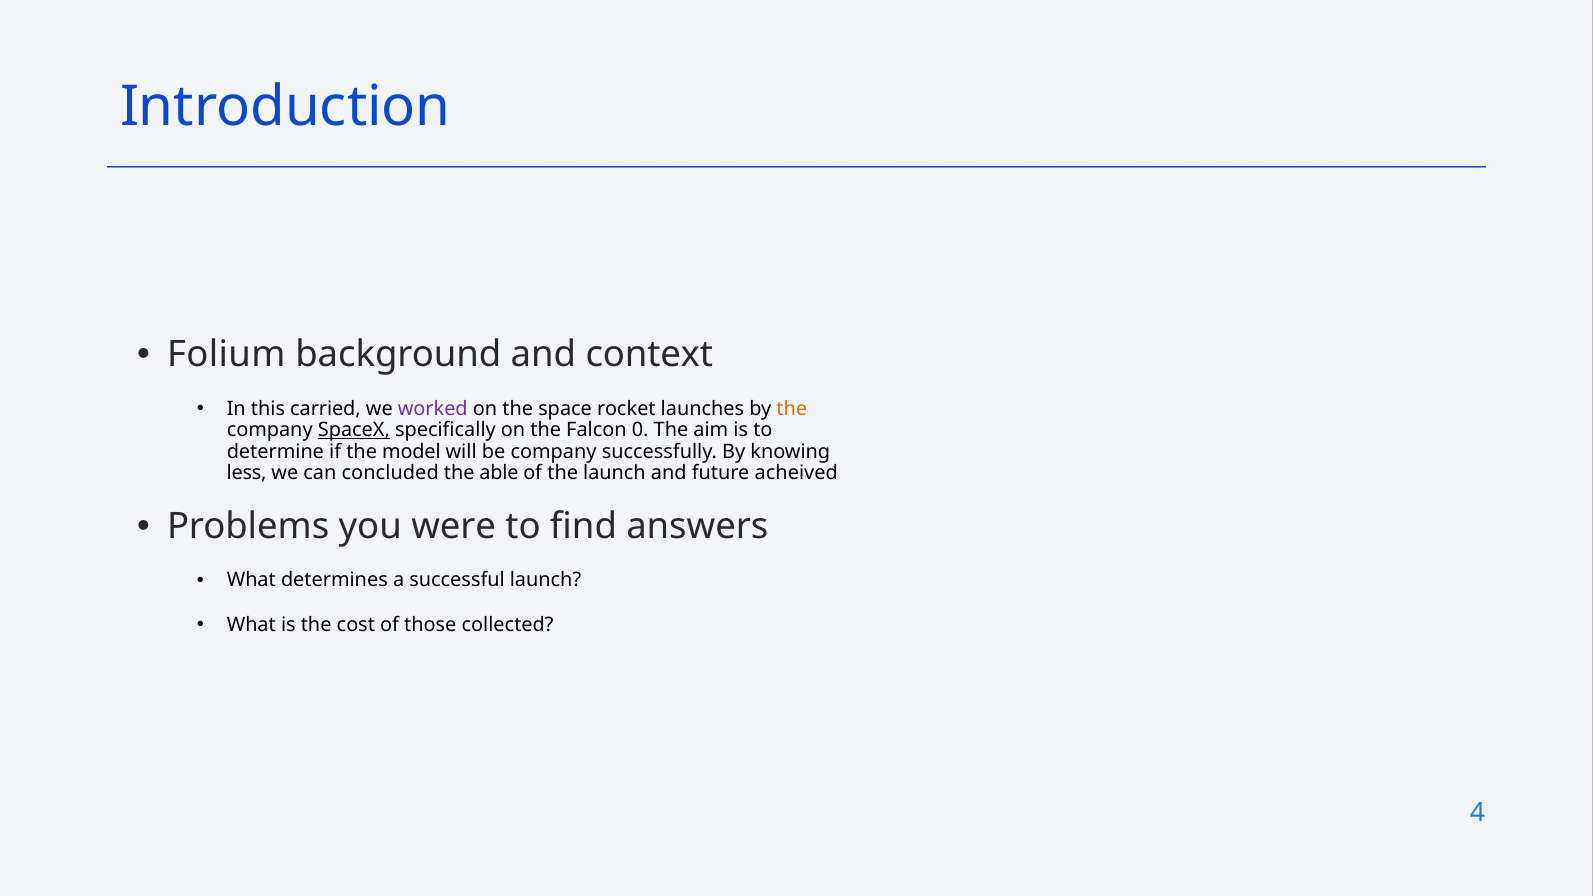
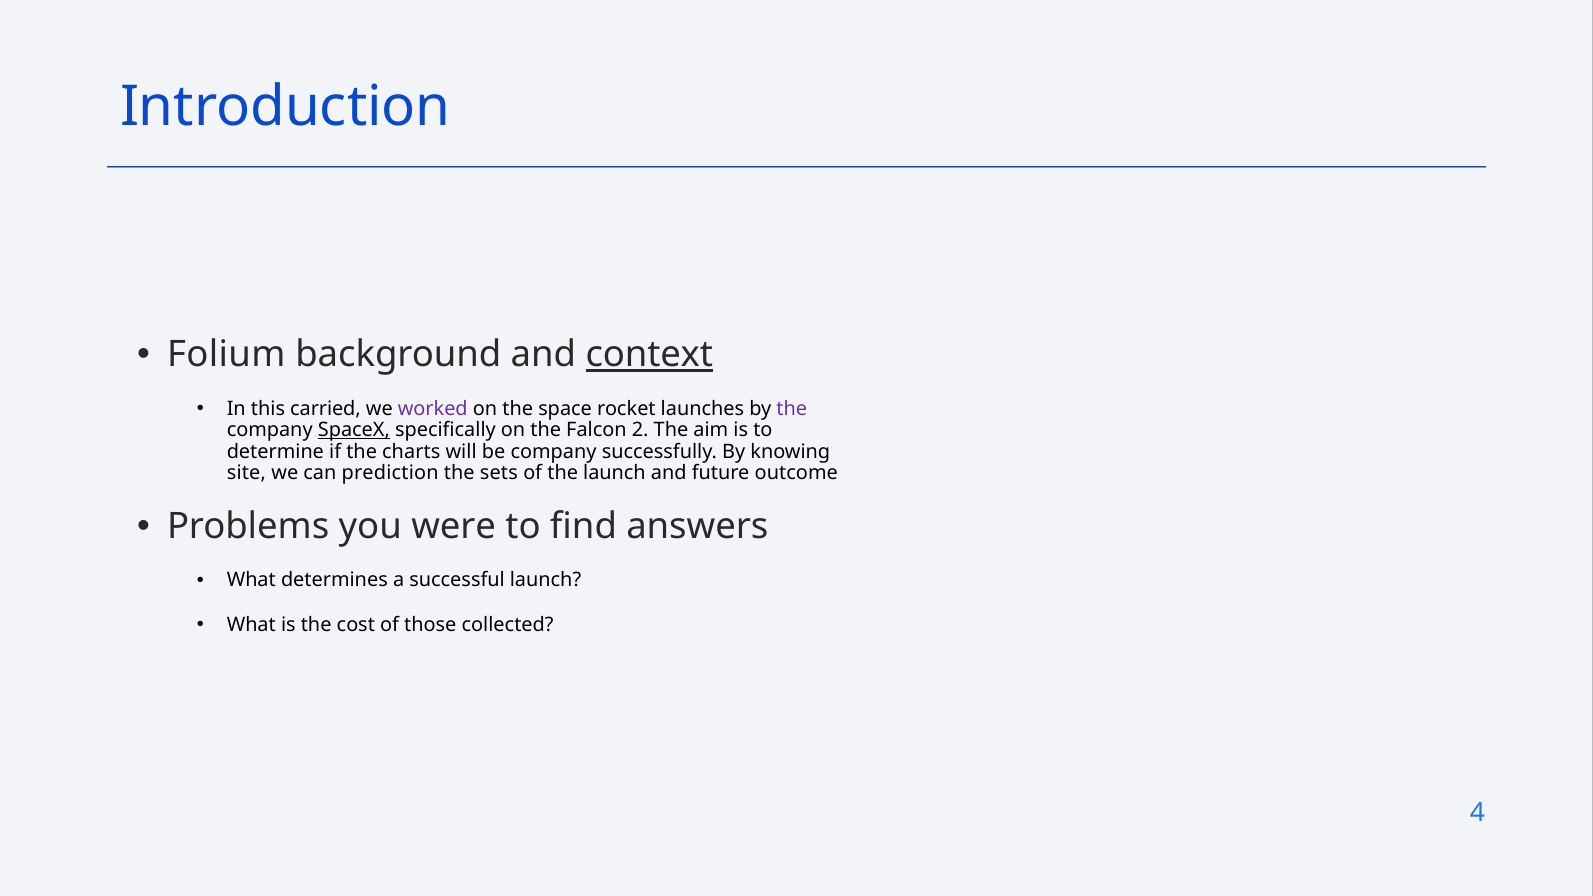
context underline: none -> present
the at (792, 409) colour: orange -> purple
0: 0 -> 2
model: model -> charts
less: less -> site
concluded: concluded -> prediction
able: able -> sets
acheived: acheived -> outcome
